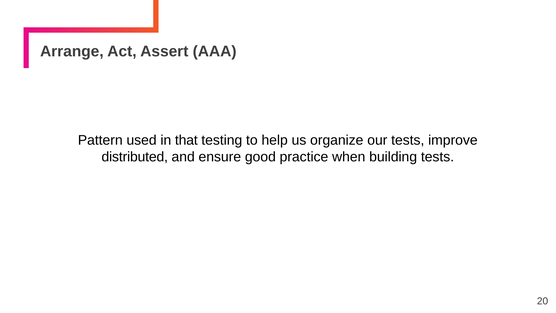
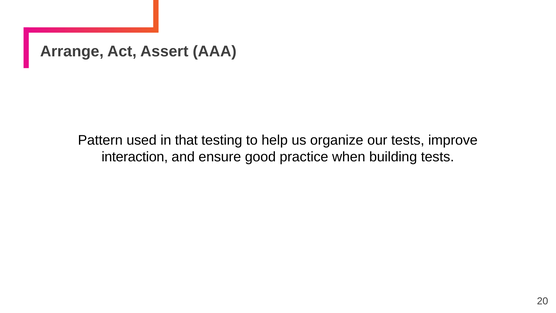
distributed: distributed -> interaction
